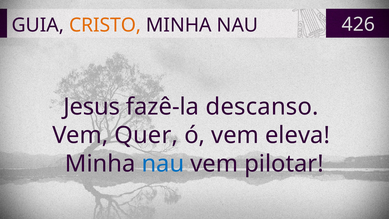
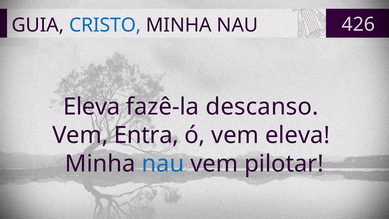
CRISTO colour: orange -> blue
Jesus at (92, 107): Jesus -> Eleva
Quer: Quer -> Entra
